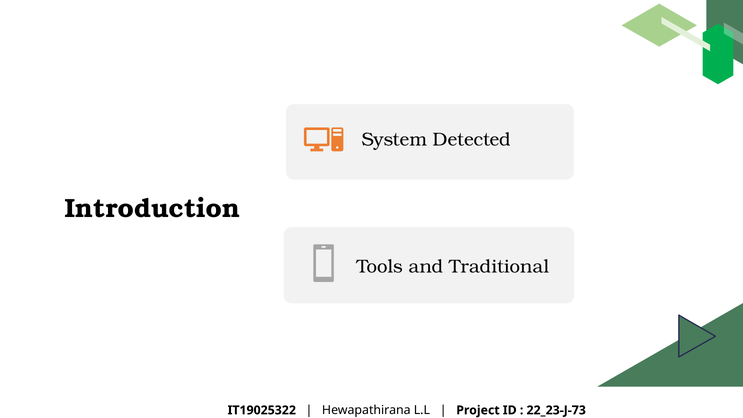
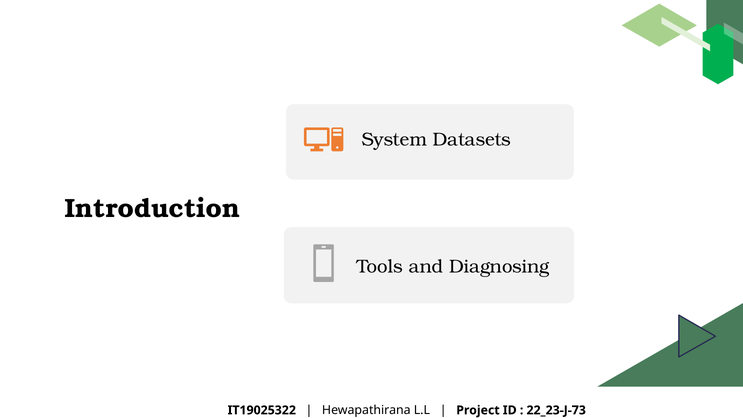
Detected: Detected -> Datasets
Traditional: Traditional -> Diagnosing
